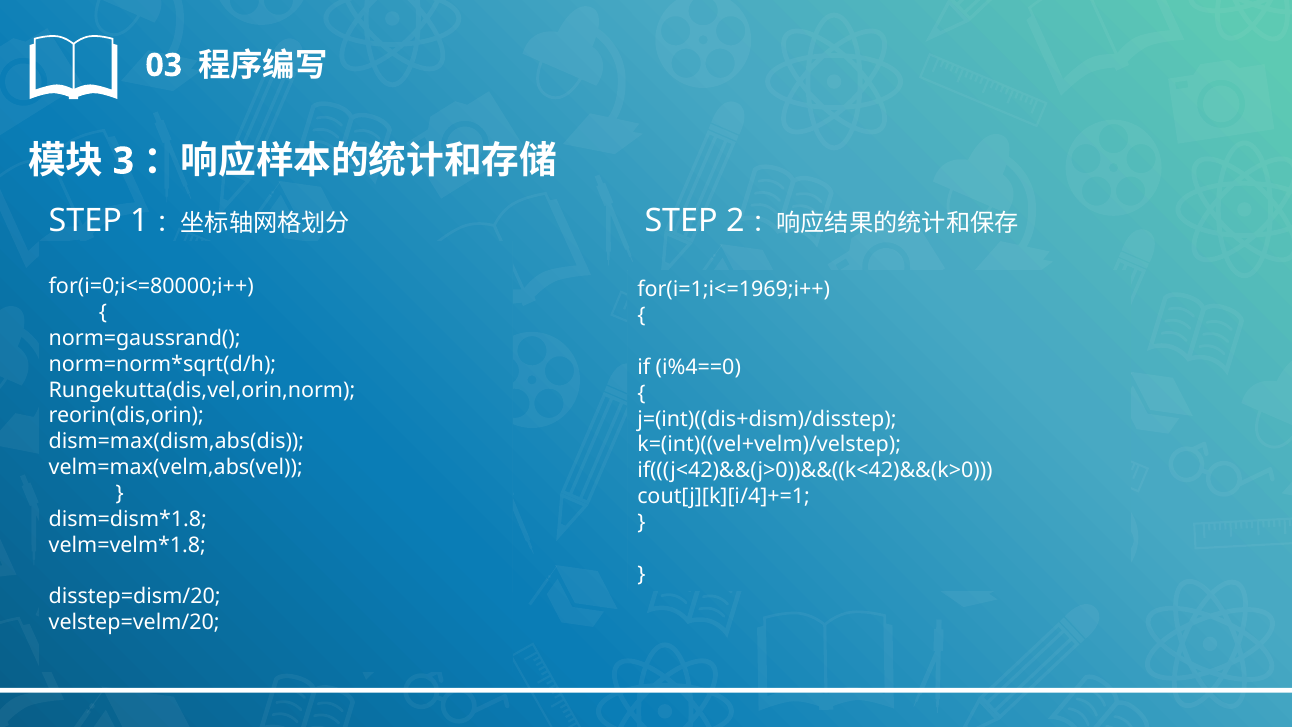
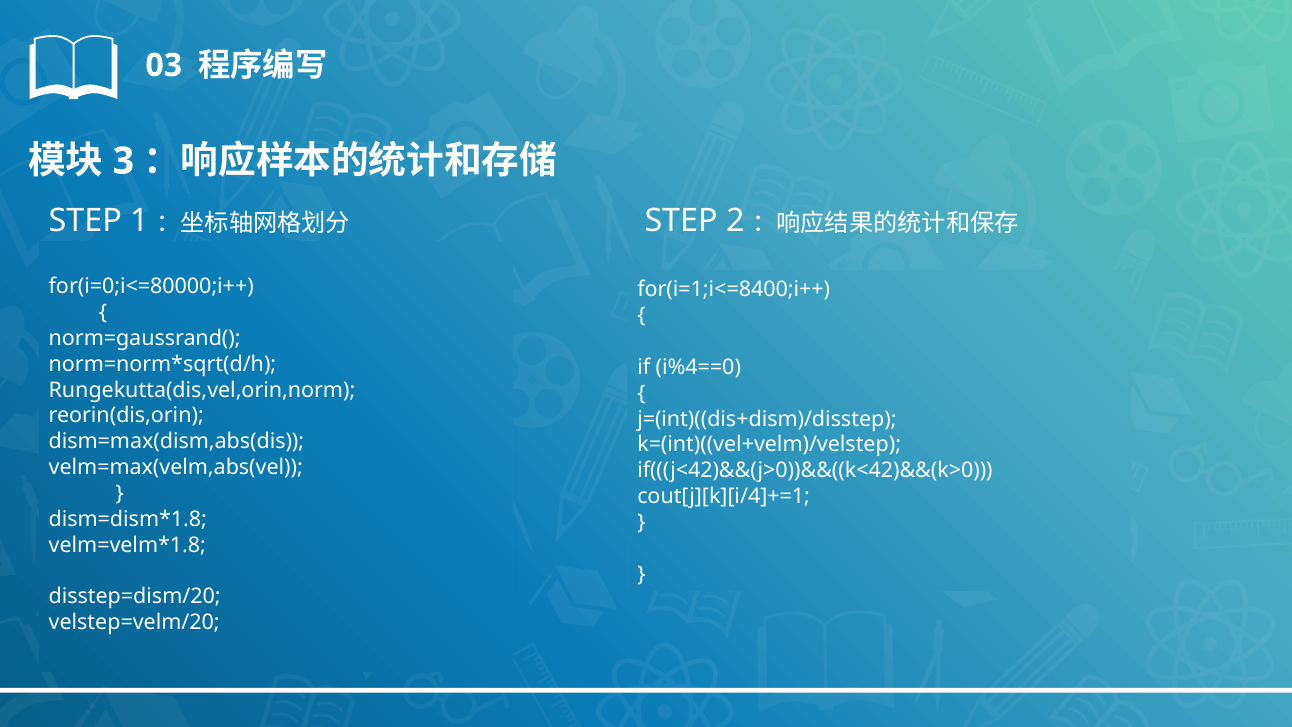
for(i=1;i<=1969;i++: for(i=1;i<=1969;i++ -> for(i=1;i<=8400;i++
